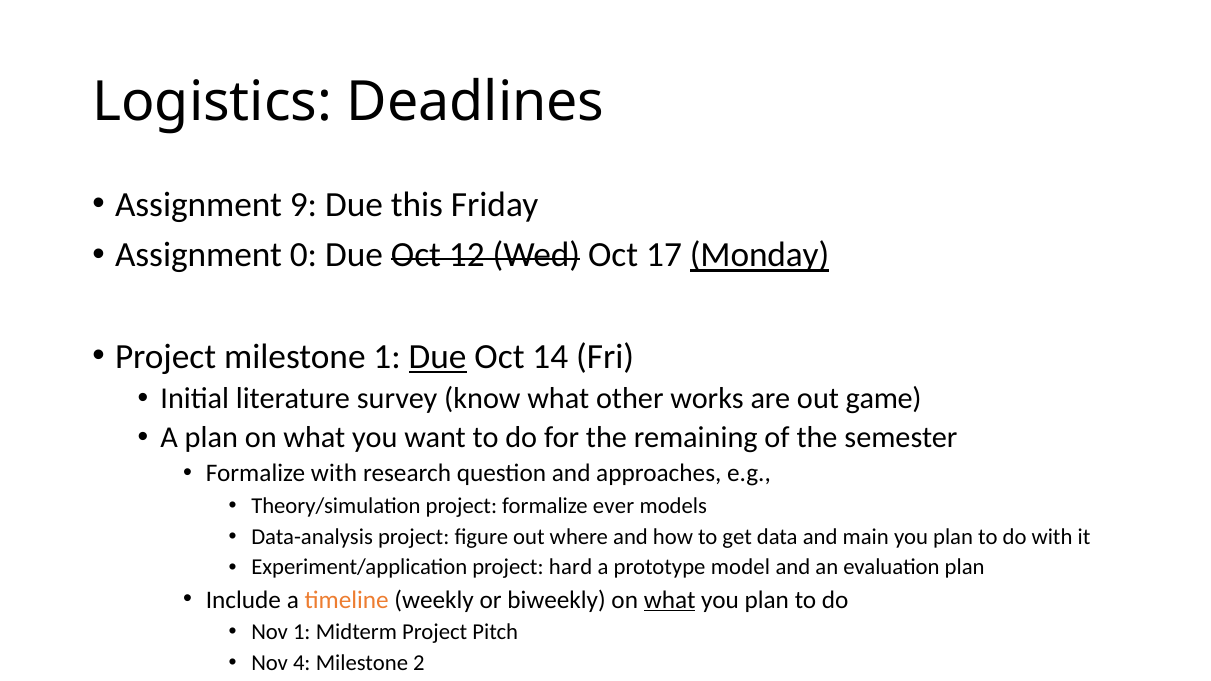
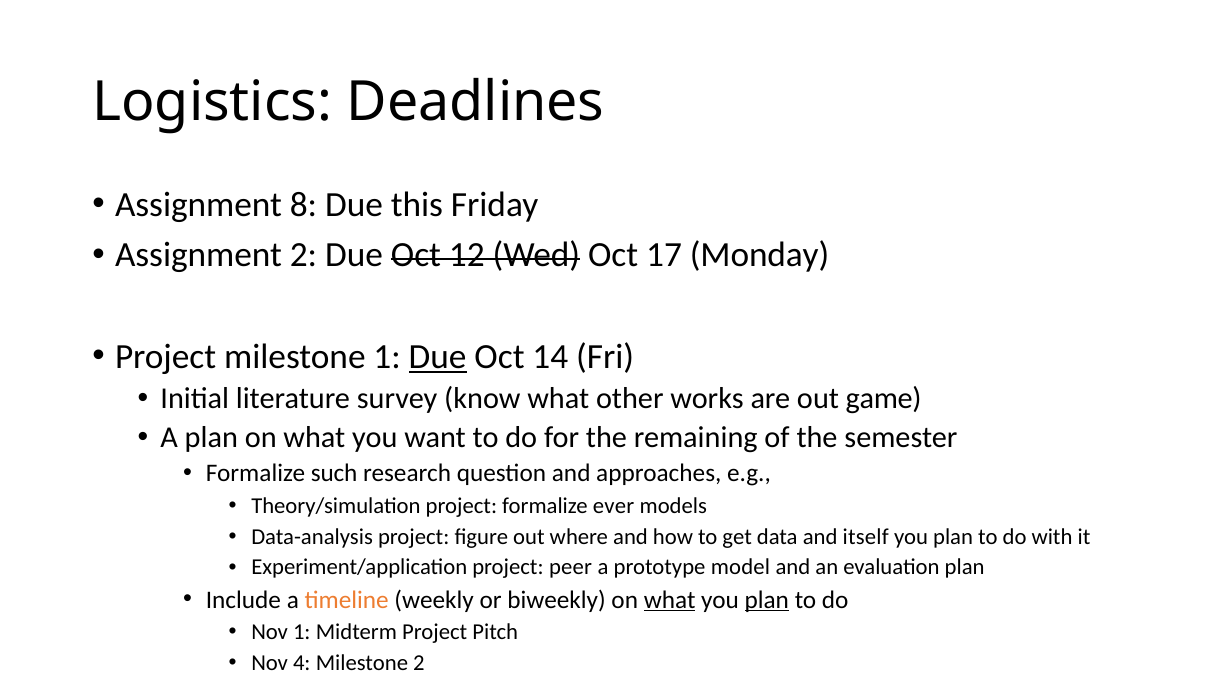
9: 9 -> 8
Assignment 0: 0 -> 2
Monday underline: present -> none
Formalize with: with -> such
main: main -> itself
hard: hard -> peer
plan at (767, 600) underline: none -> present
